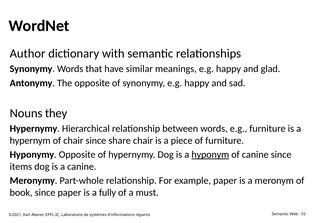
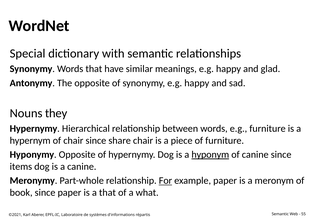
Author: Author -> Special
For underline: none -> present
a fully: fully -> that
must: must -> what
